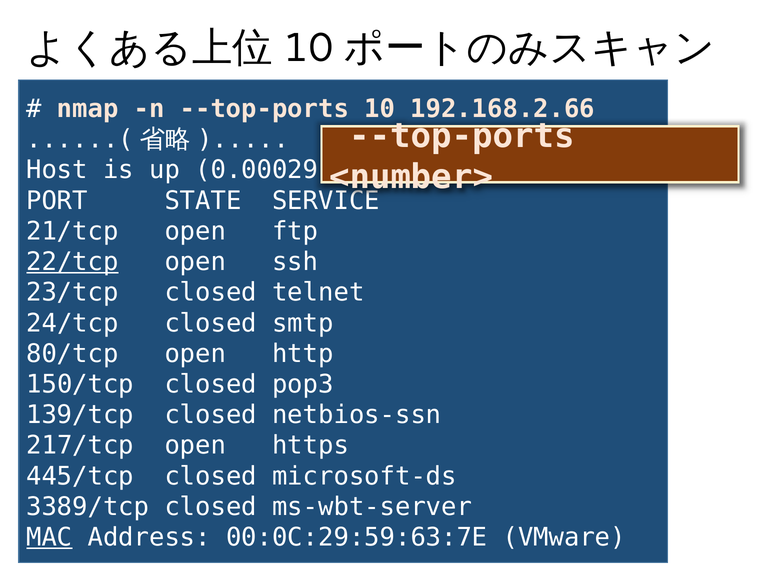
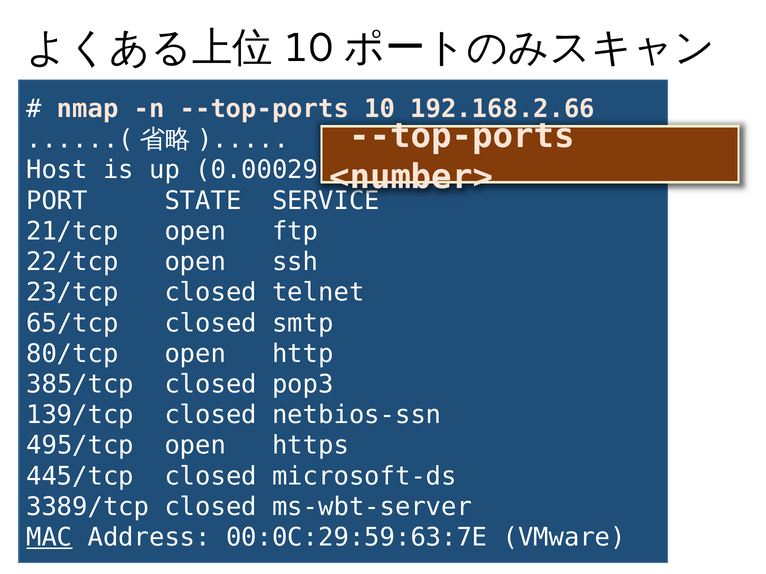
22/tcp underline: present -> none
24/tcp: 24/tcp -> 65/tcp
150/tcp: 150/tcp -> 385/tcp
217/tcp: 217/tcp -> 495/tcp
